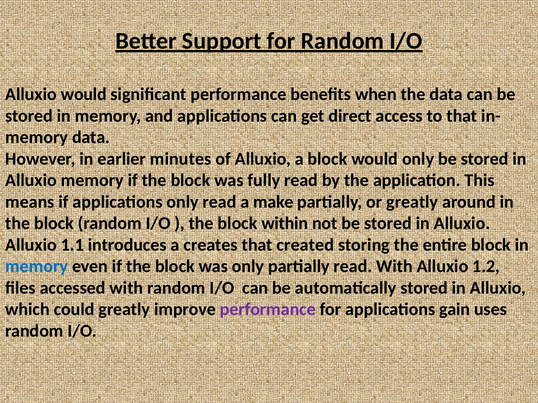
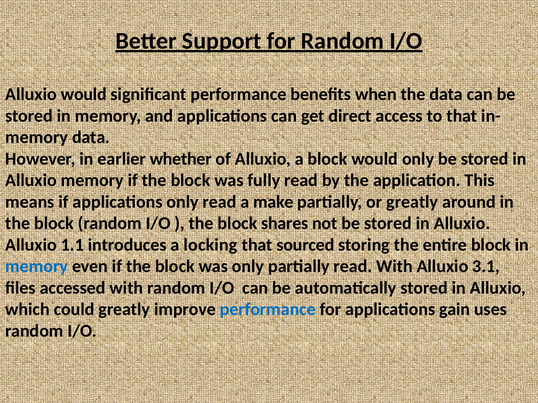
minutes: minutes -> whether
within: within -> shares
creates: creates -> locking
created: created -> sourced
1.2: 1.2 -> 3.1
performance at (268, 310) colour: purple -> blue
